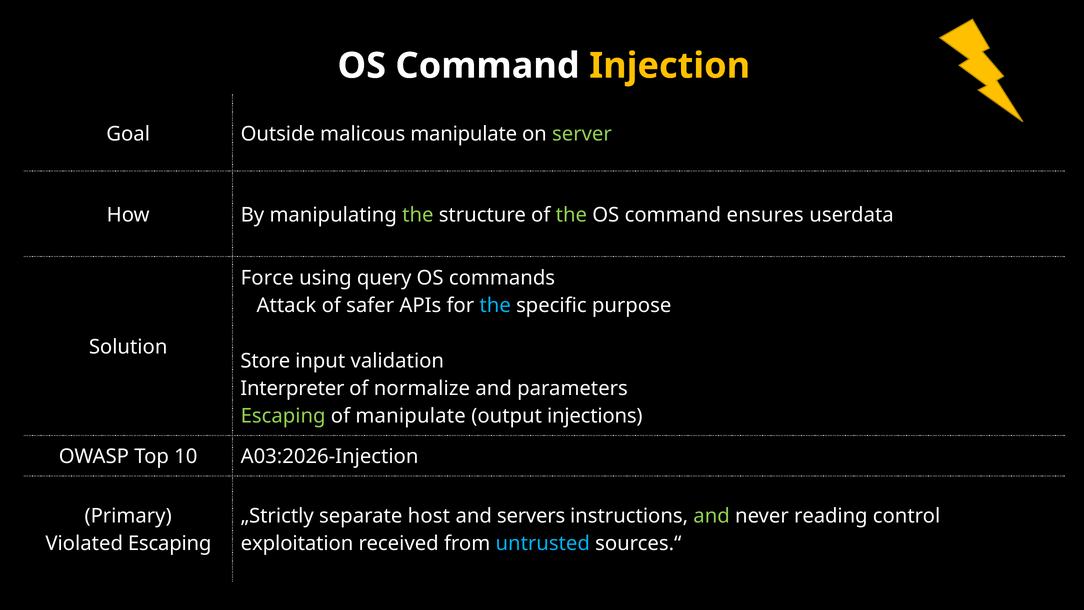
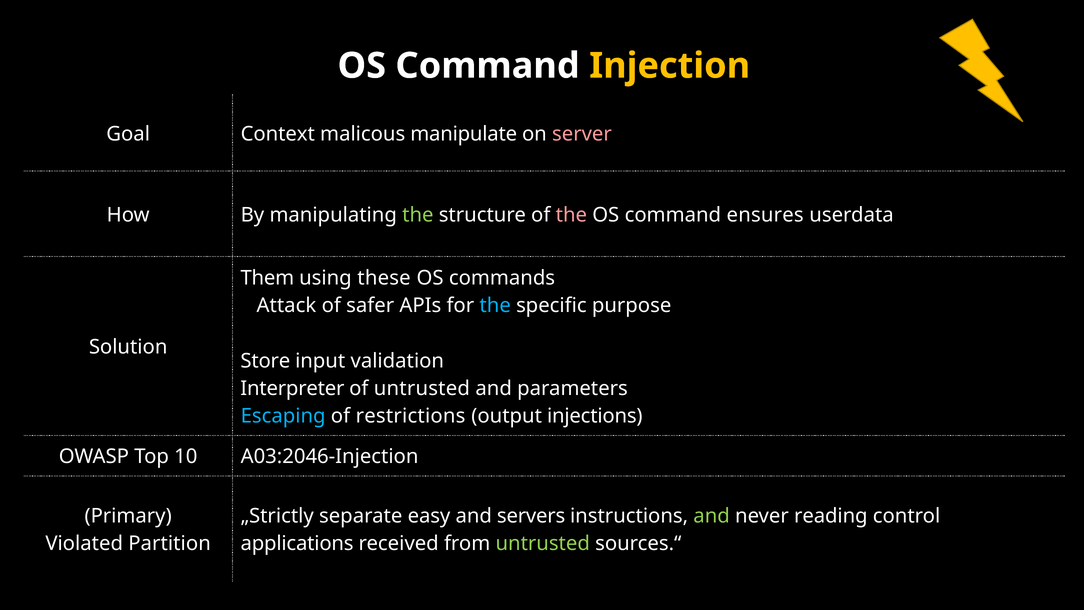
Outside: Outside -> Context
server colour: light green -> pink
the at (571, 215) colour: light green -> pink
Force: Force -> Them
query: query -> these
of normalize: normalize -> untrusted
Escaping at (283, 416) colour: light green -> light blue
of manipulate: manipulate -> restrictions
A03:2026-Injection: A03:2026-Injection -> A03:2046-Injection
host: host -> easy
Violated Escaping: Escaping -> Partition
exploitation: exploitation -> applications
untrusted at (543, 543) colour: light blue -> light green
